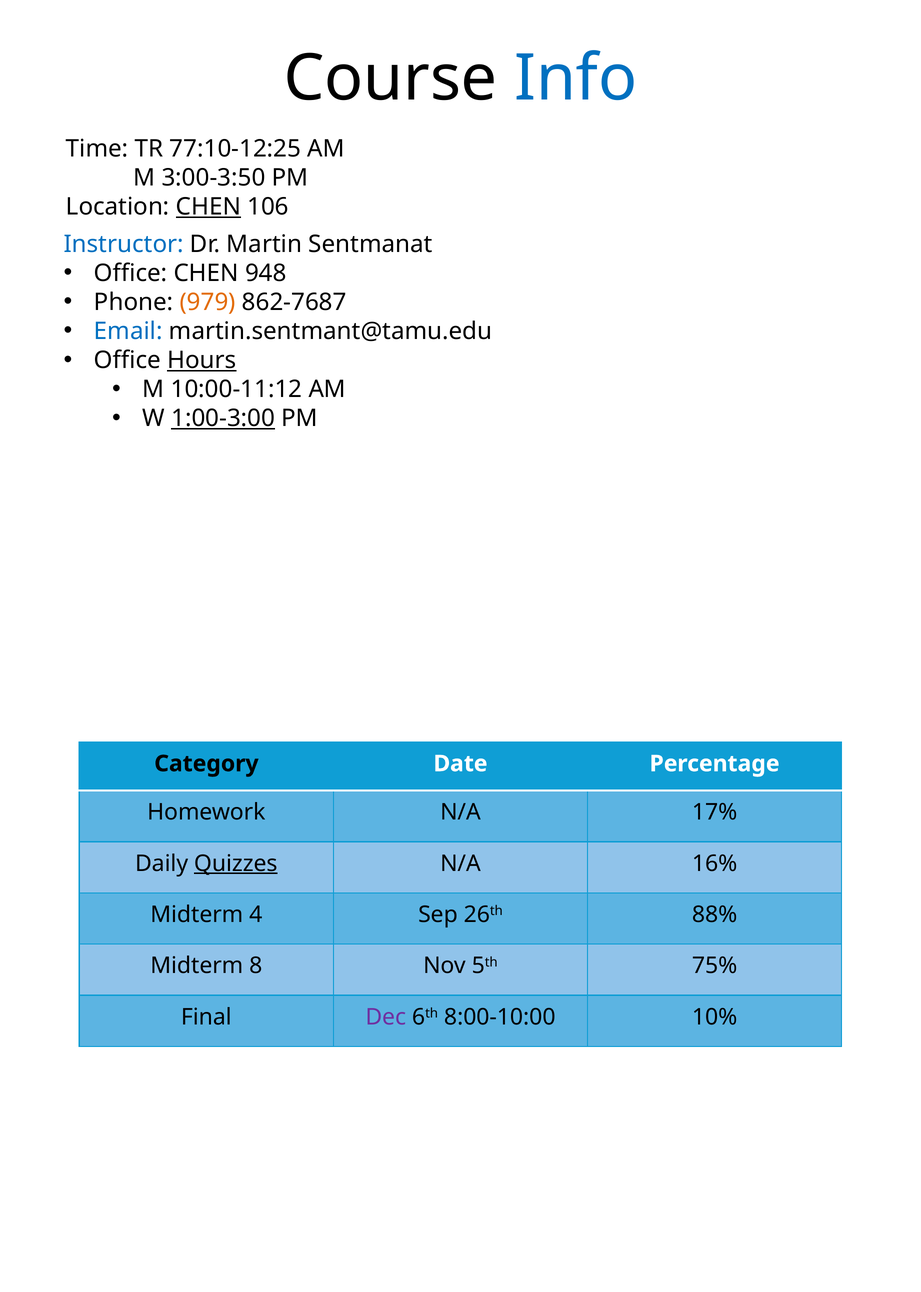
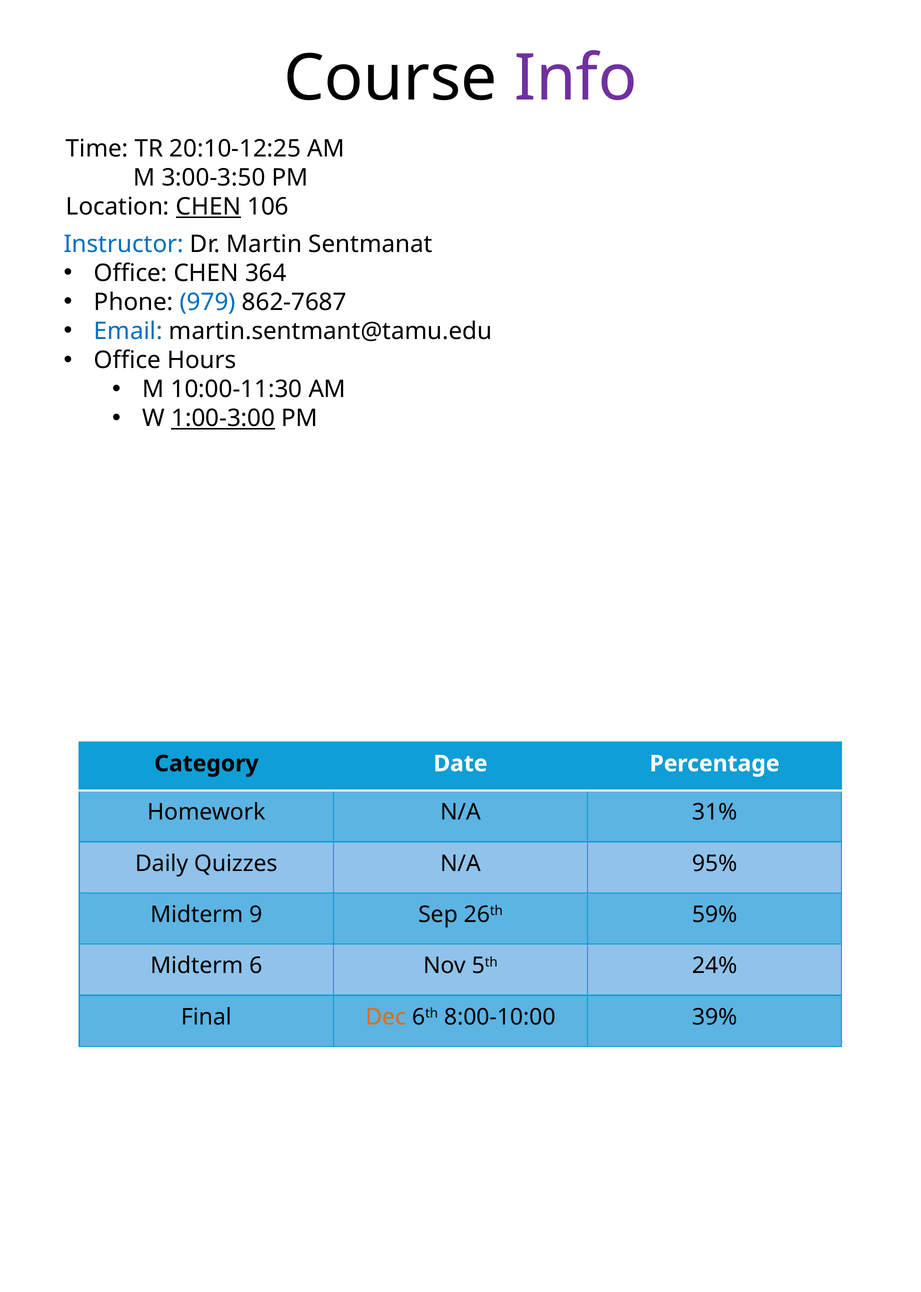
Info colour: blue -> purple
77:10-12:25: 77:10-12:25 -> 20:10-12:25
948: 948 -> 364
979 colour: orange -> blue
Hours underline: present -> none
10:00-11:12: 10:00-11:12 -> 10:00-11:30
17%: 17% -> 31%
Quizzes underline: present -> none
16%: 16% -> 95%
4: 4 -> 9
88%: 88% -> 59%
8: 8 -> 6
75%: 75% -> 24%
Dec colour: purple -> orange
10%: 10% -> 39%
